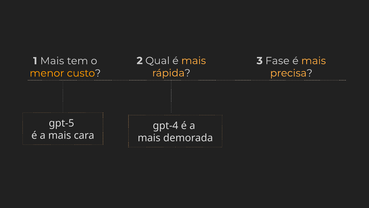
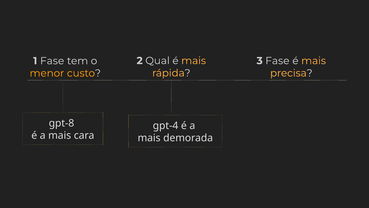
1 Mais: Mais -> Fase
gpt-5: gpt-5 -> gpt-8
